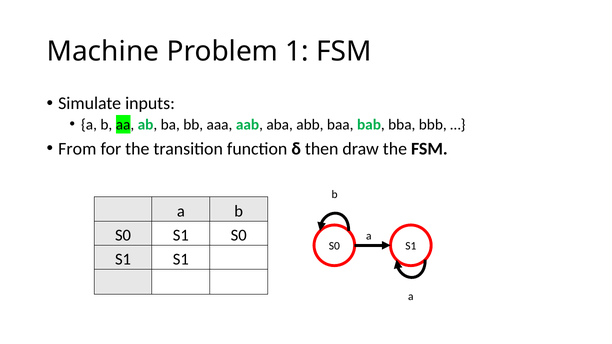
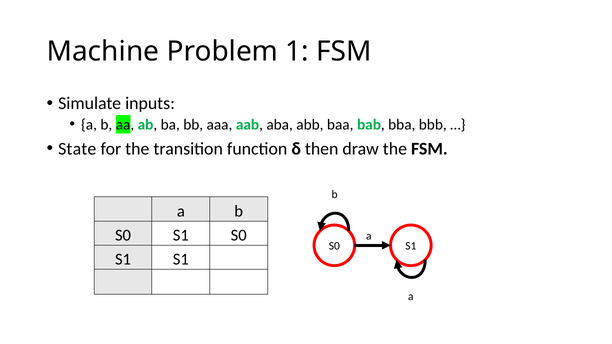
From: From -> State
